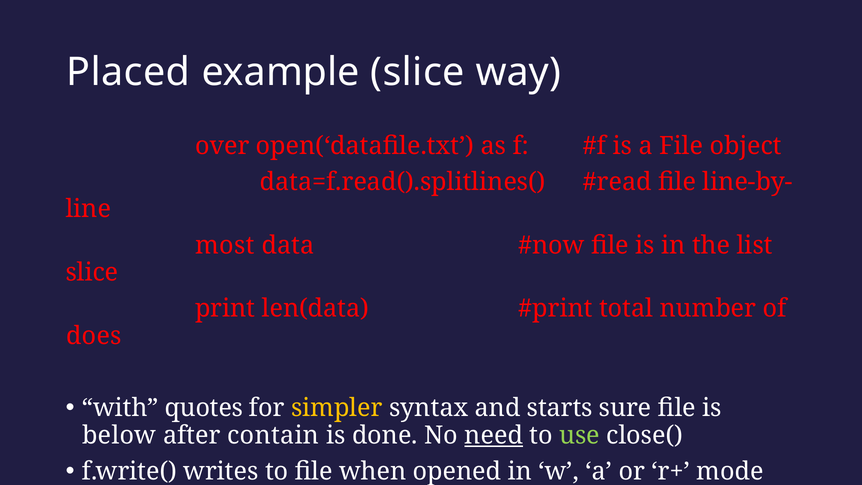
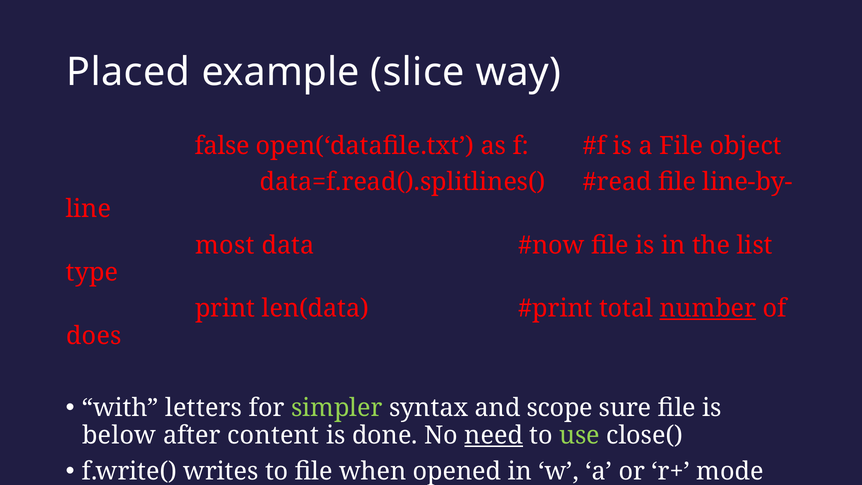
over: over -> false
slice at (92, 272): slice -> type
number underline: none -> present
quotes: quotes -> letters
simpler colour: yellow -> light green
starts: starts -> scope
contain: contain -> content
